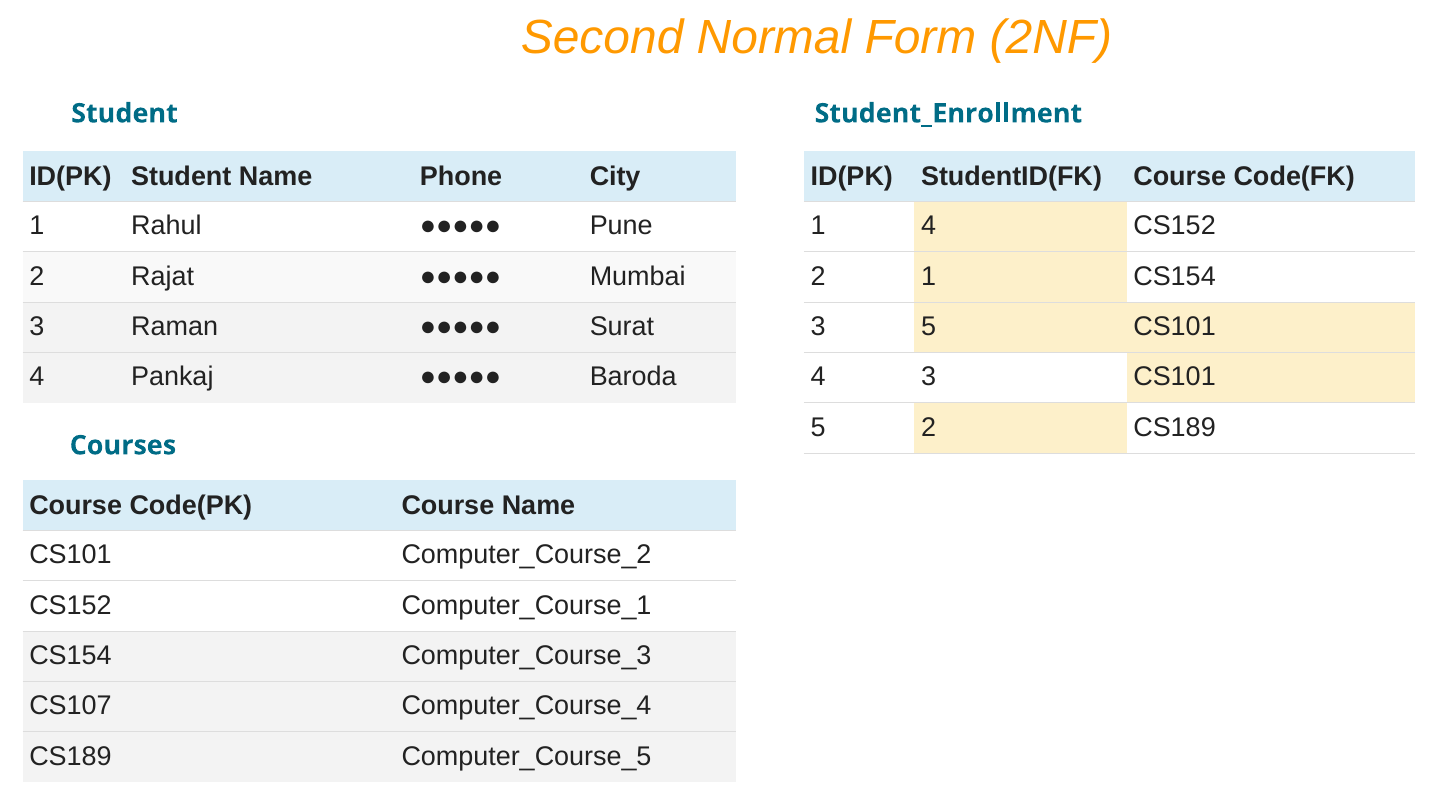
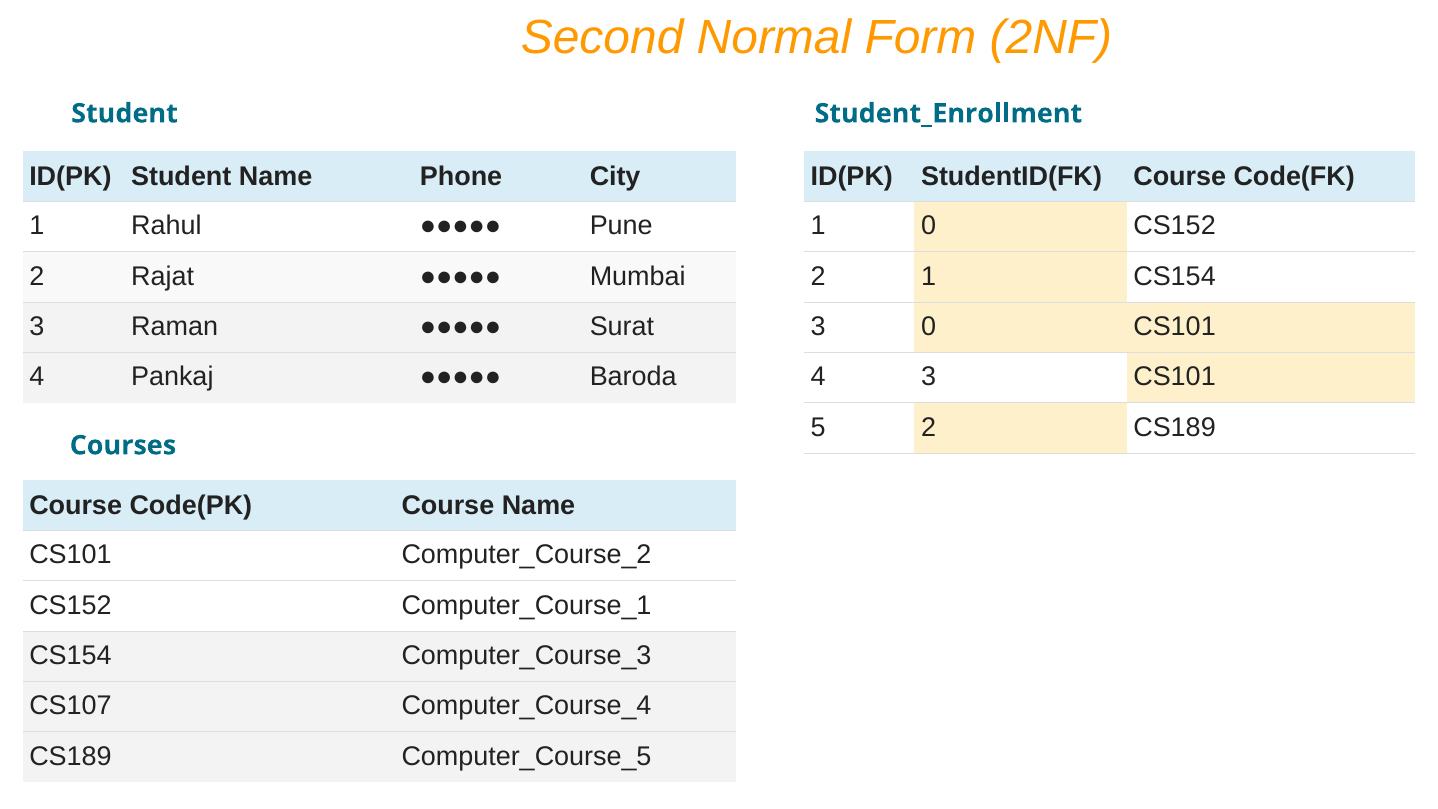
1 4: 4 -> 0
3 5: 5 -> 0
